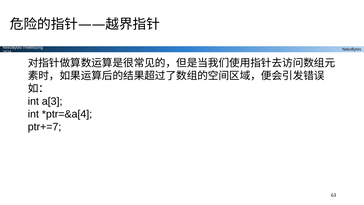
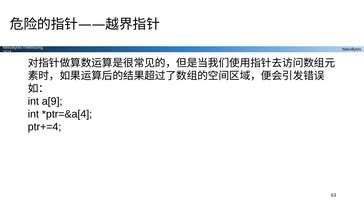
a[3: a[3 -> a[9
ptr+=7: ptr+=7 -> ptr+=4
